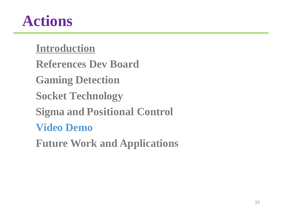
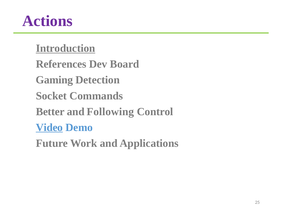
Technology: Technology -> Commands
Sigma: Sigma -> Better
Positional: Positional -> Following
Video underline: none -> present
